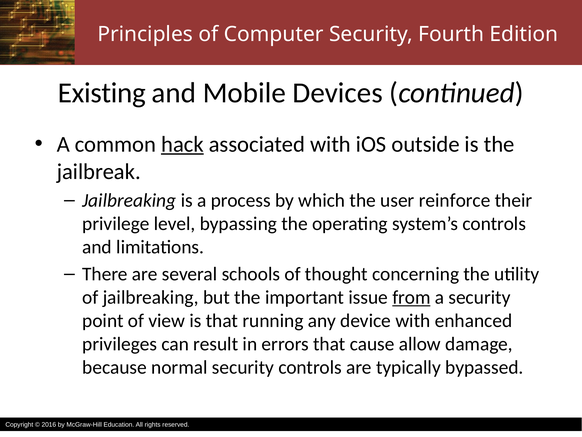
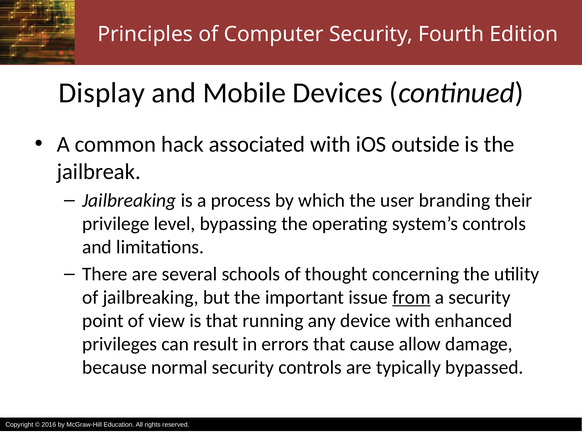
Existing: Existing -> Display
hack underline: present -> none
reinforce: reinforce -> branding
